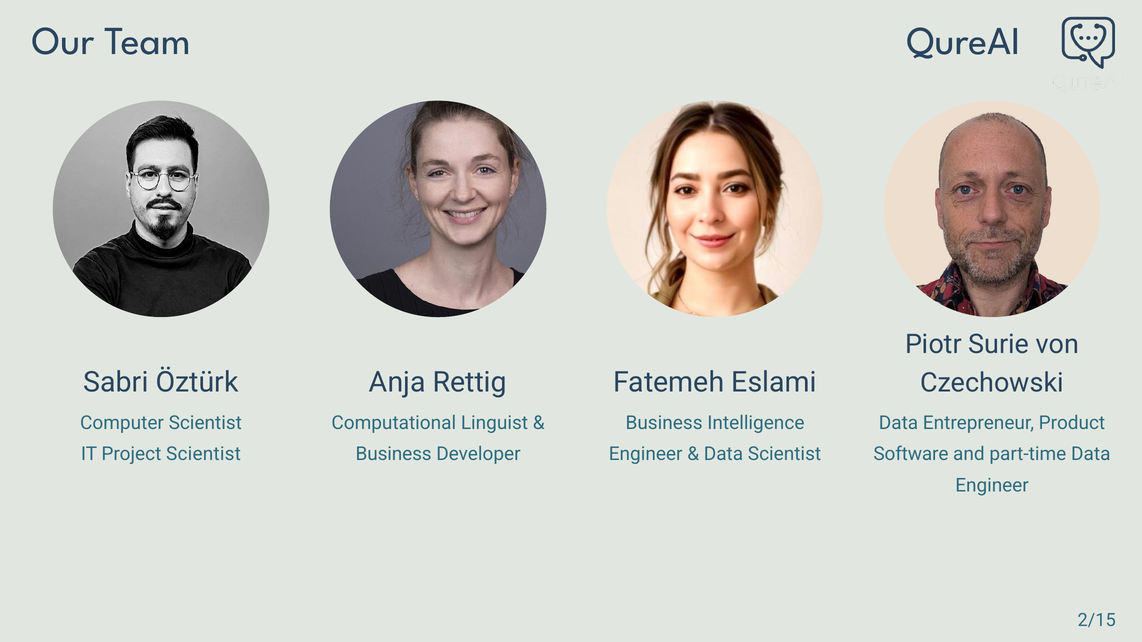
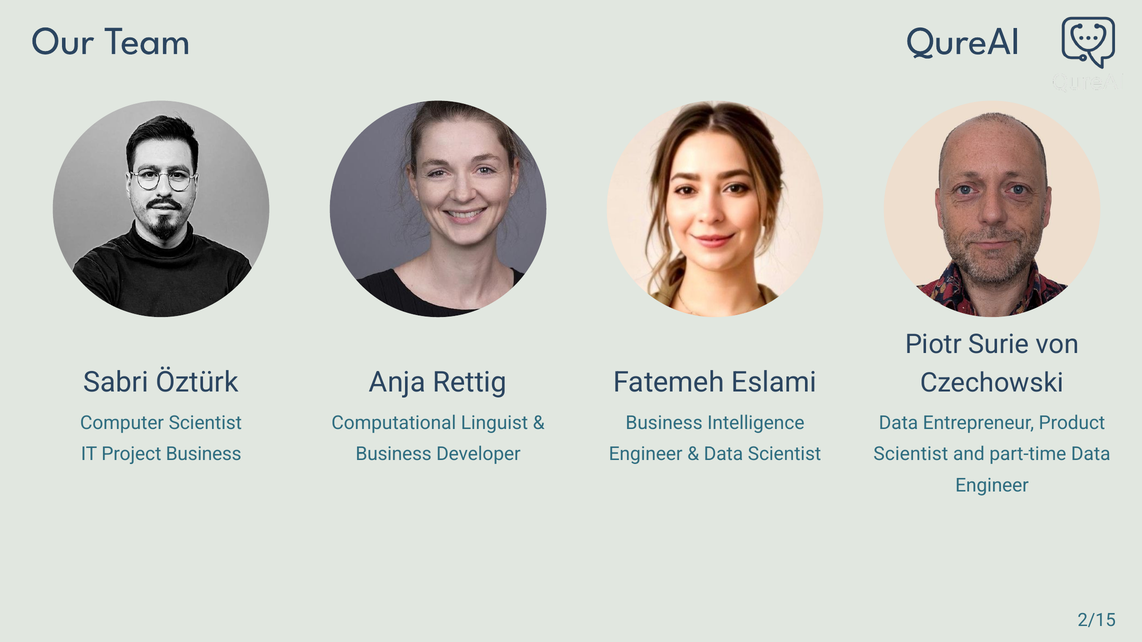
Project Scientist: Scientist -> Business
Software at (911, 454): Software -> Scientist
